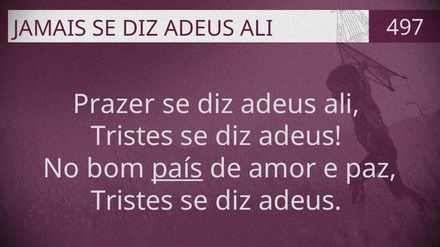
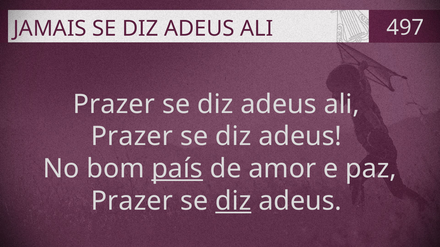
Tristes at (132, 137): Tristes -> Prazer
Tristes at (132, 201): Tristes -> Prazer
diz at (233, 201) underline: none -> present
